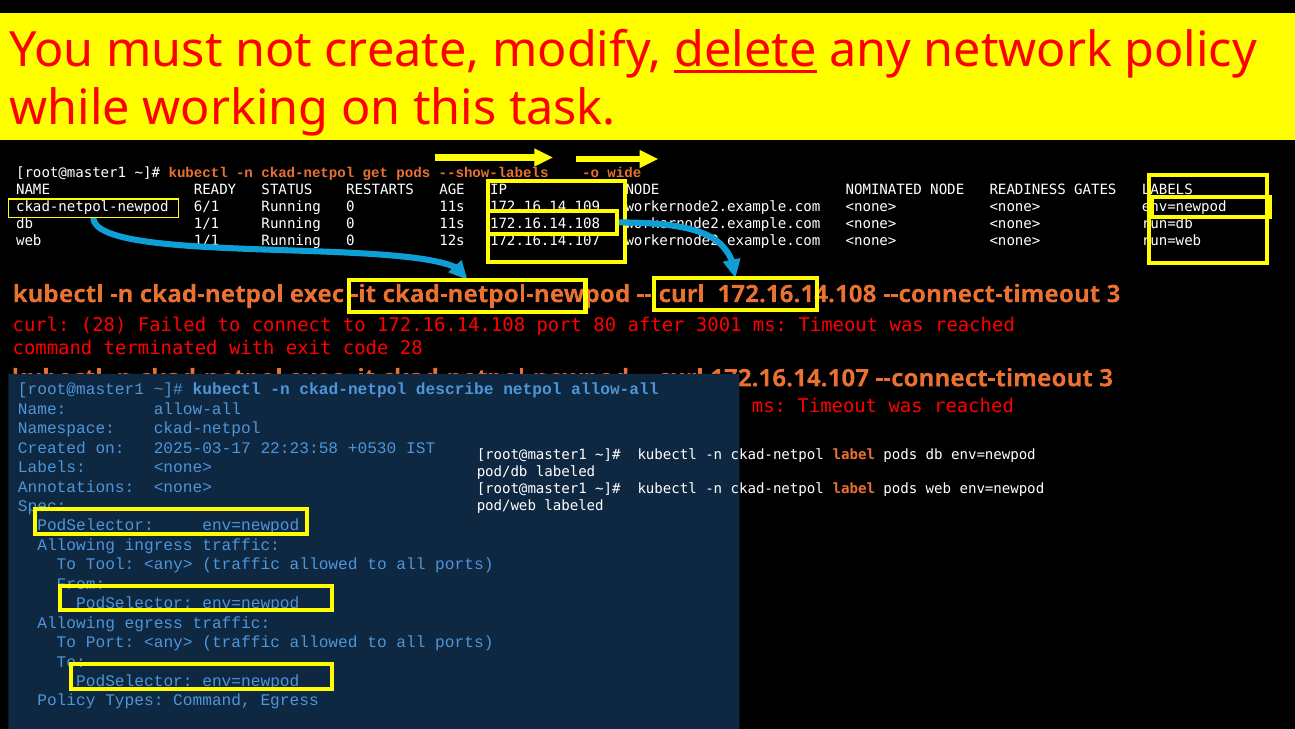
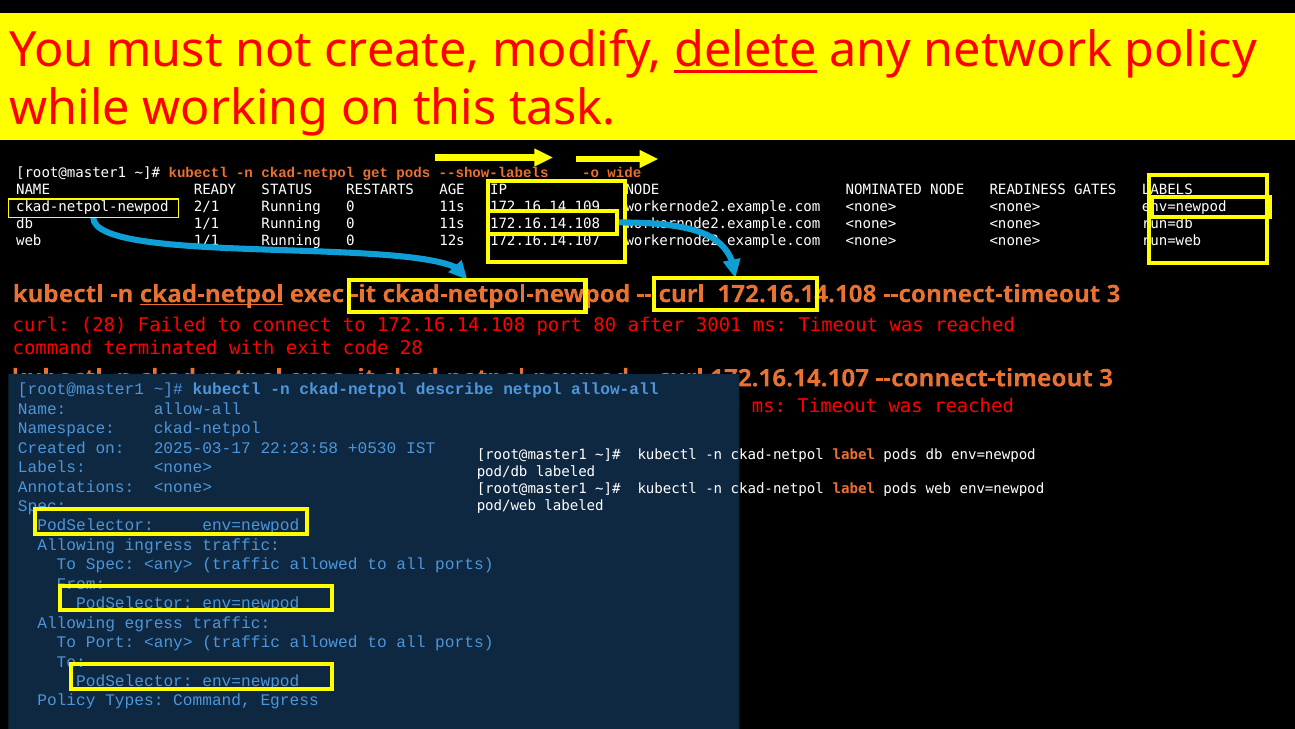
6/1: 6/1 -> 2/1
ckad-netpol at (212, 294) underline: none -> present
To Tool: Tool -> Spec
